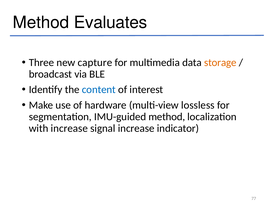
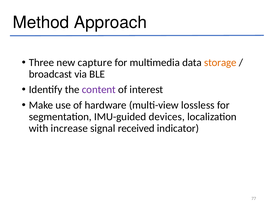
Evaluates: Evaluates -> Approach
content colour: blue -> purple
IMU-guided method: method -> devices
signal increase: increase -> received
